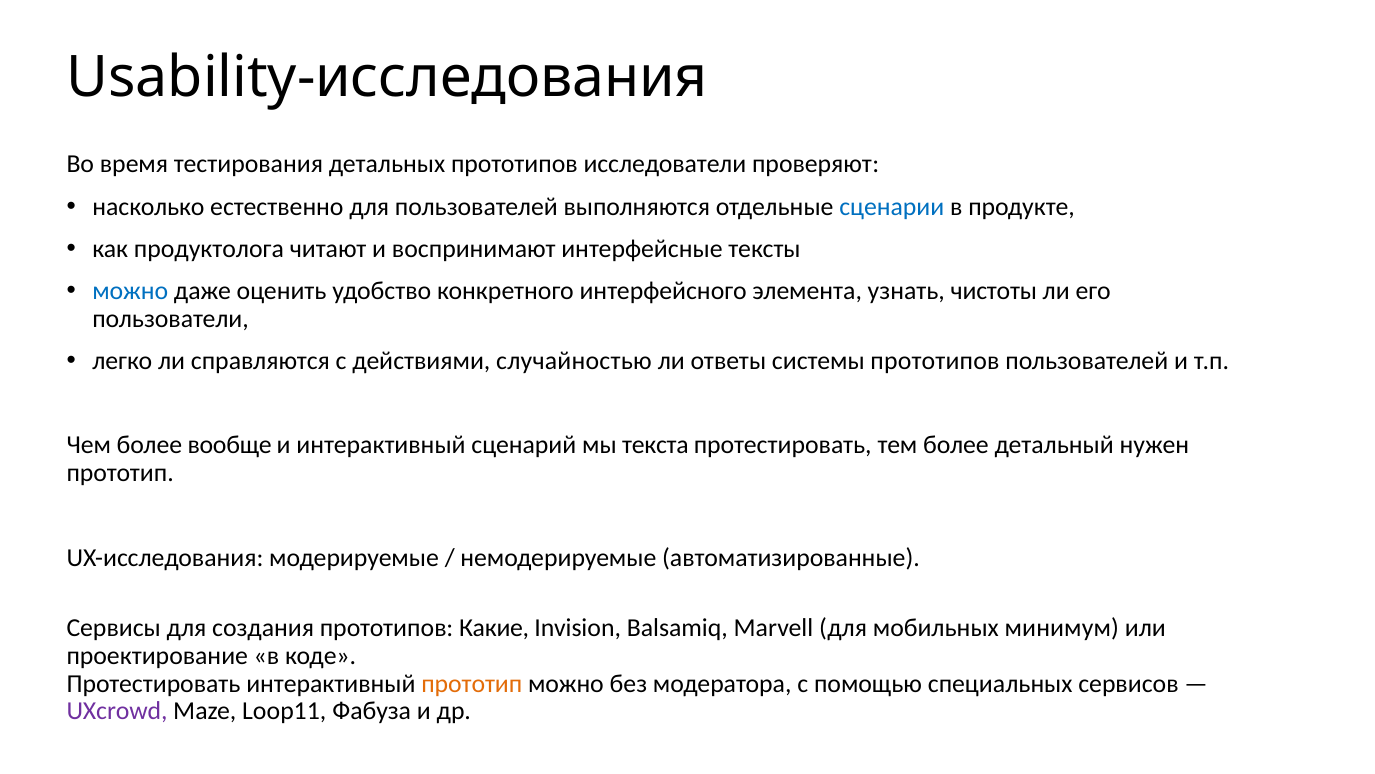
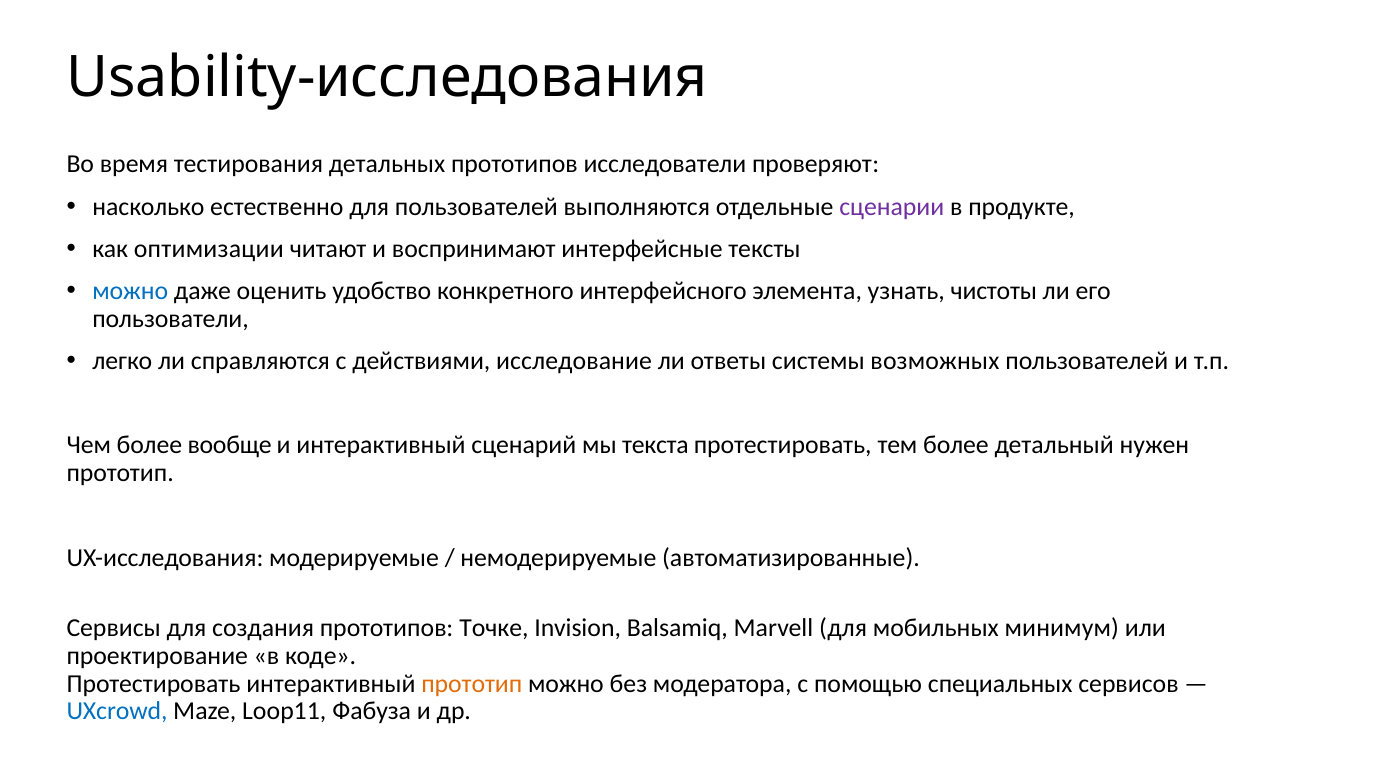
сценарии colour: blue -> purple
продуктолога: продуктолога -> оптимизации
случайностью: случайностью -> исследование
системы прототипов: прототипов -> возможных
Какие: Какие -> Точке
UXcrowd colour: purple -> blue
